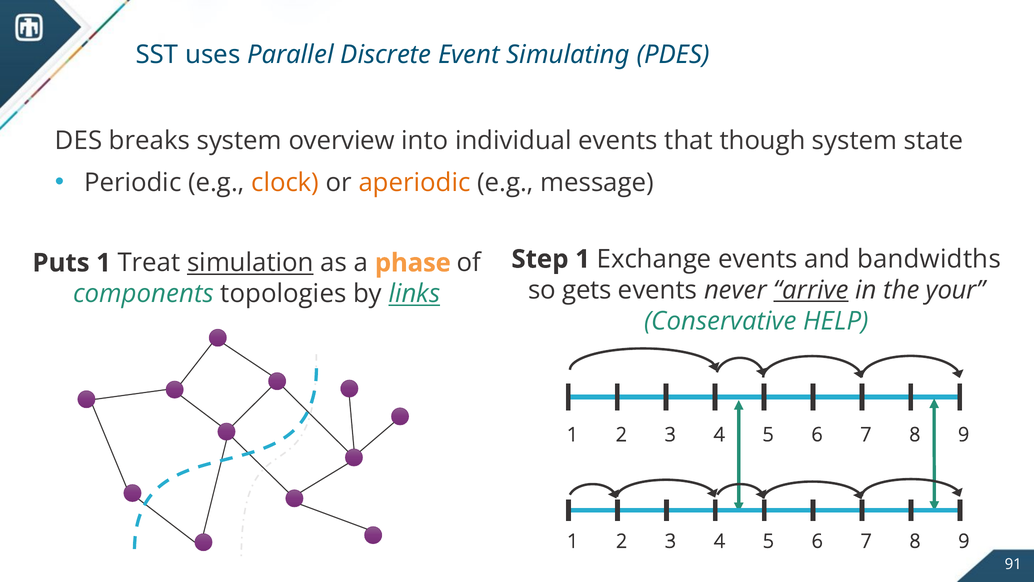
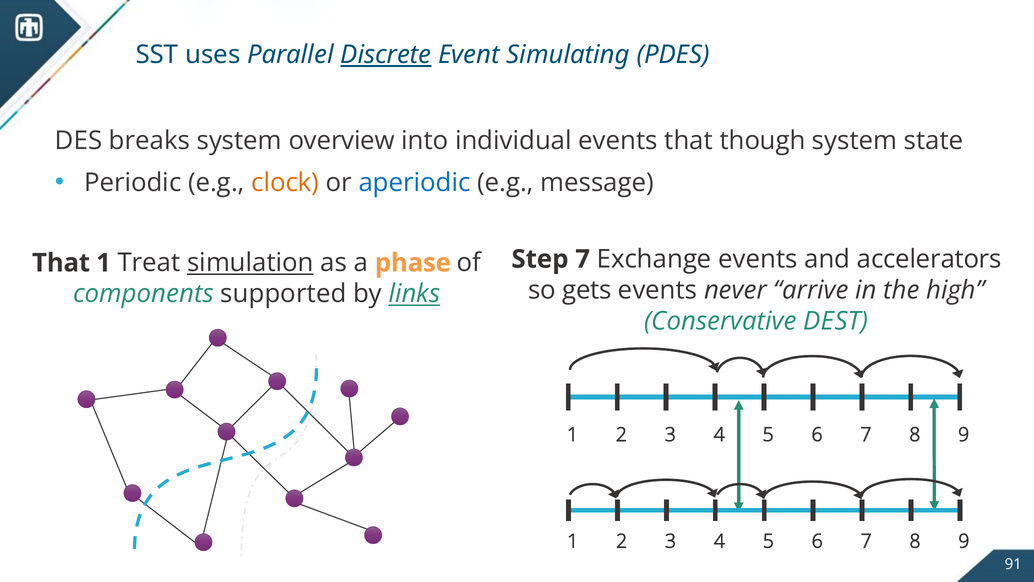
Discrete underline: none -> present
aperiodic colour: orange -> blue
Step 1: 1 -> 7
bandwidths: bandwidths -> accelerators
Puts at (61, 263): Puts -> That
arrive underline: present -> none
your: your -> high
topologies: topologies -> supported
HELP: HELP -> DEST
